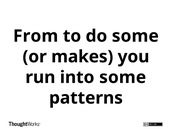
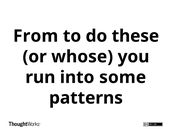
do some: some -> these
makes: makes -> whose
